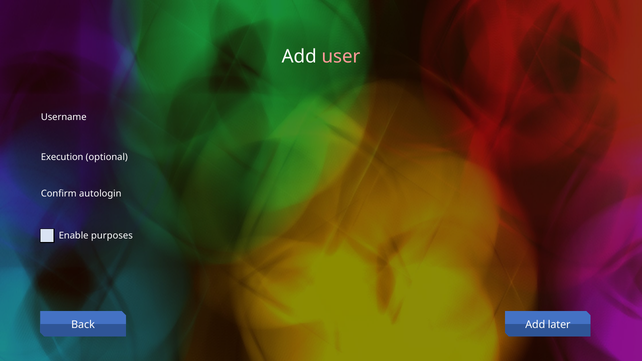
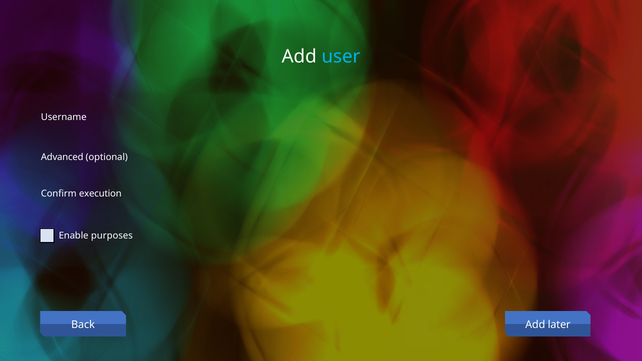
user colour: pink -> light blue
Execution: Execution -> Advanced
autologin: autologin -> execution
